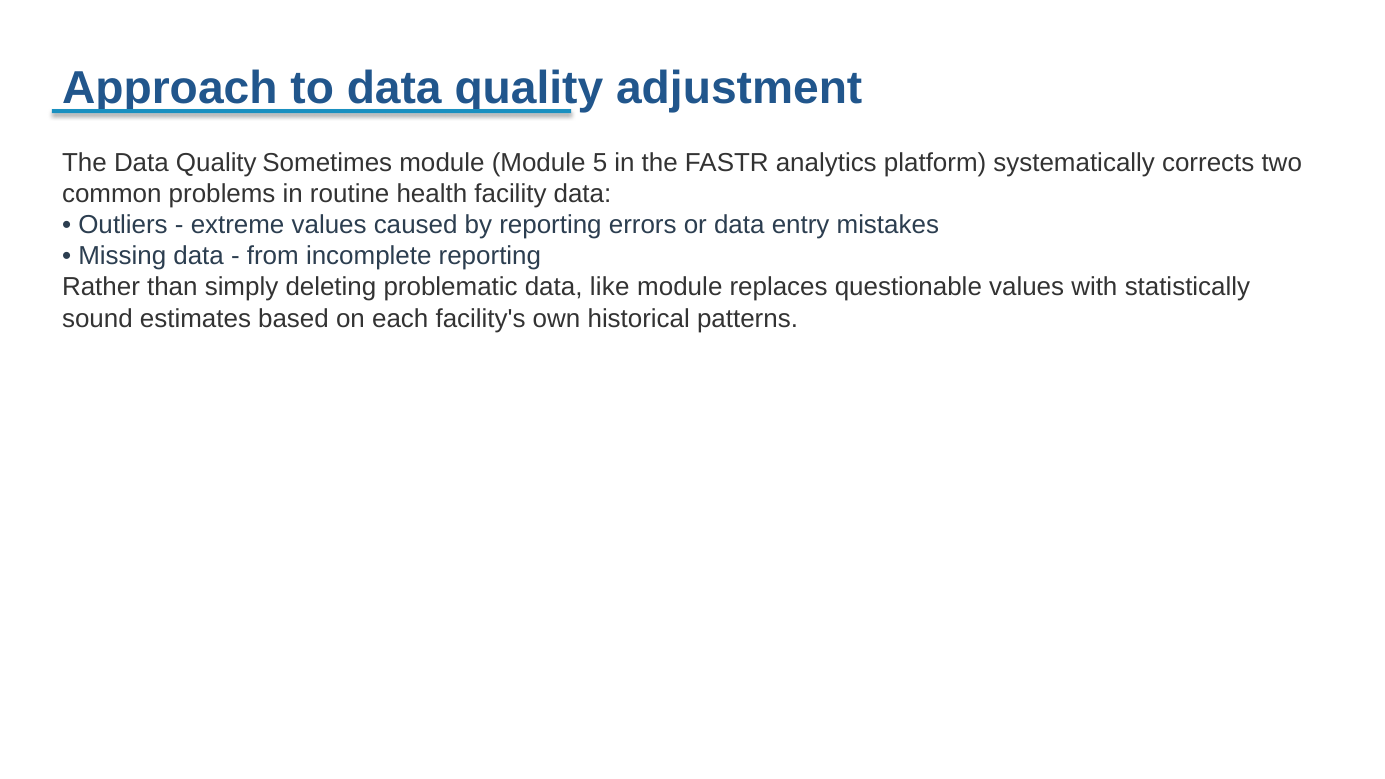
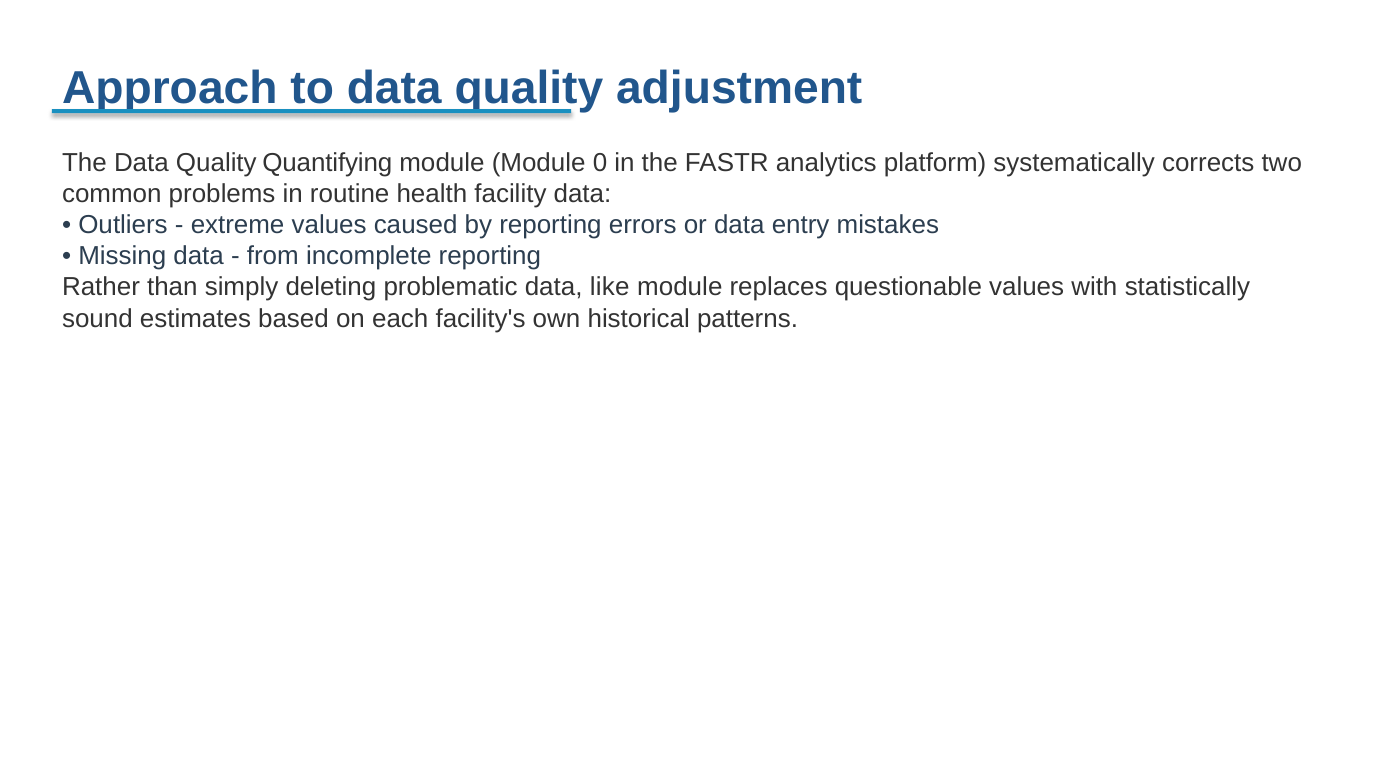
Sometimes: Sometimes -> Quantifying
5: 5 -> 0
